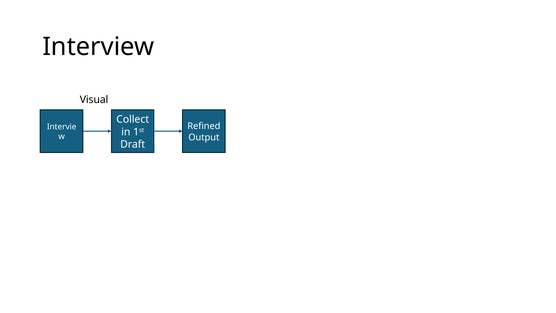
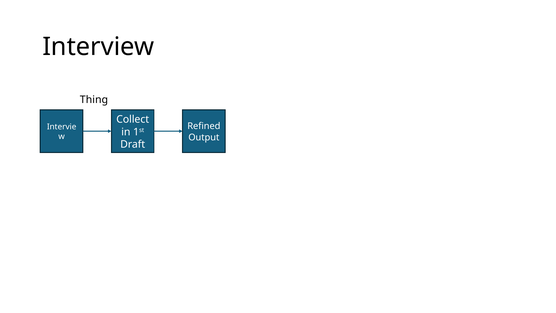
Visual: Visual -> Thing
